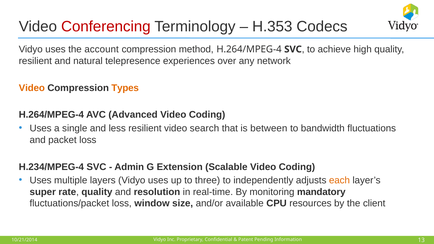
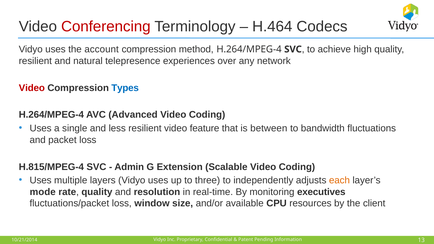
H.353: H.353 -> H.464
Video at (32, 88) colour: orange -> red
Types colour: orange -> blue
search: search -> feature
H.234/MPEG-4: H.234/MPEG-4 -> H.815/MPEG-4
super: super -> mode
mandatory: mandatory -> executives
